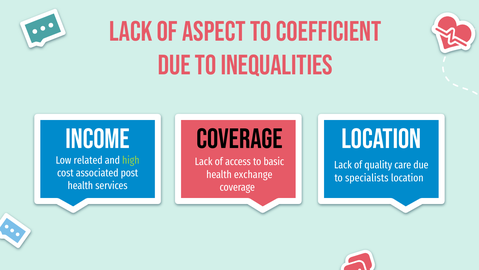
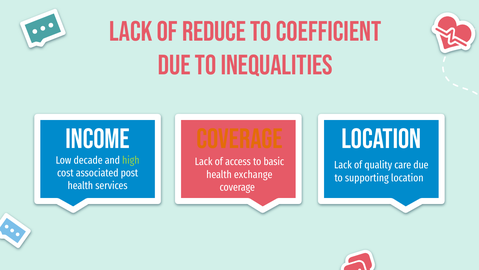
Aspect: Aspect -> Reduce
Coverage at (240, 139) colour: black -> orange
related: related -> decade
specialists: specialists -> supporting
